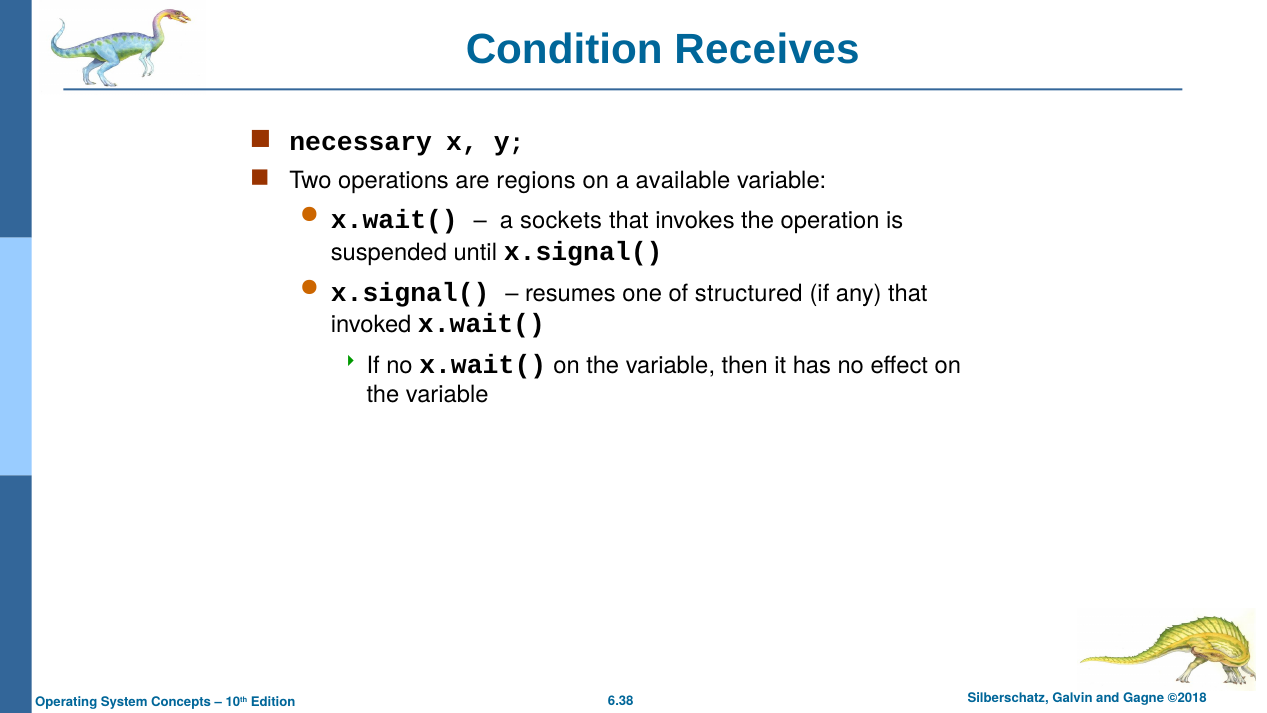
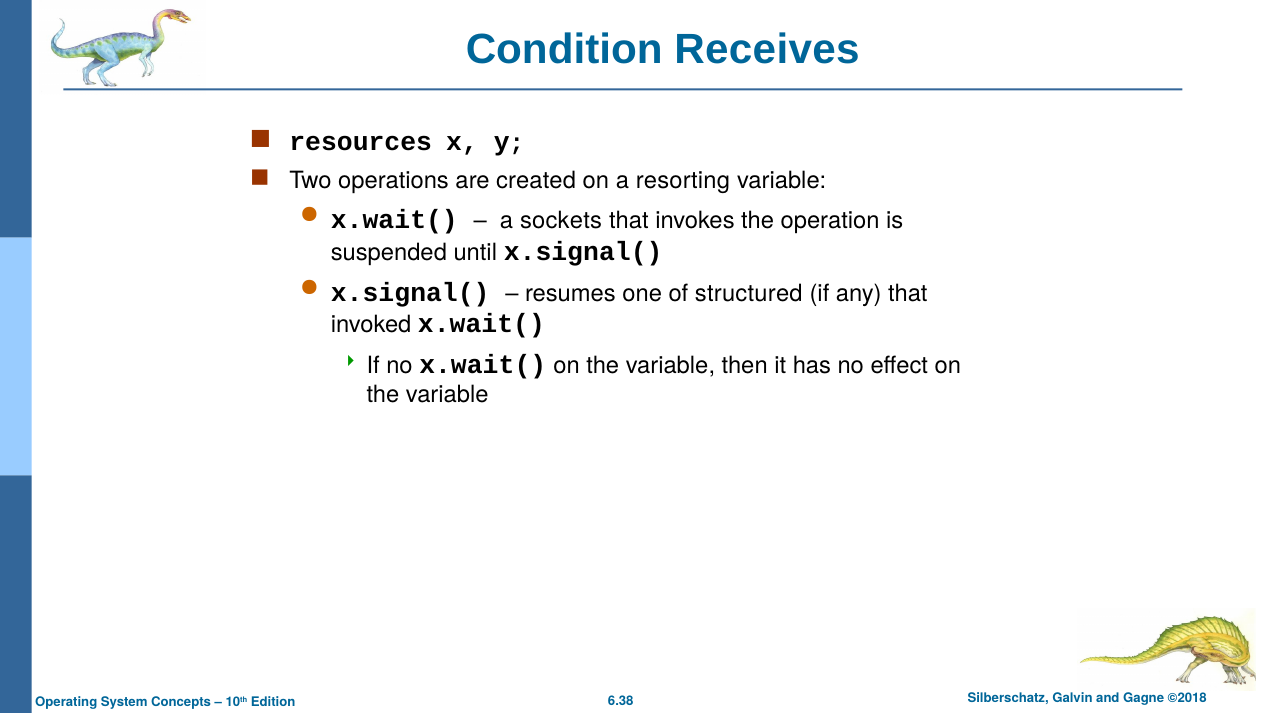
necessary: necessary -> resources
regions: regions -> created
available: available -> resorting
